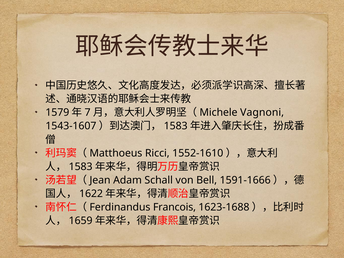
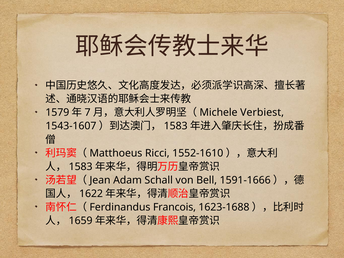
Vagnoni: Vagnoni -> Verbiest
